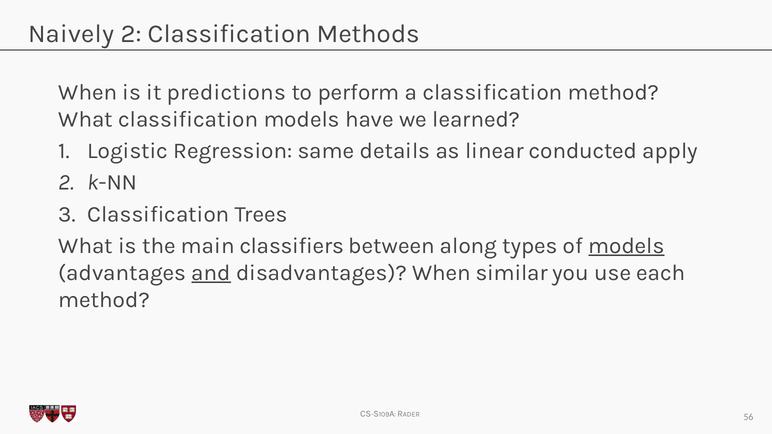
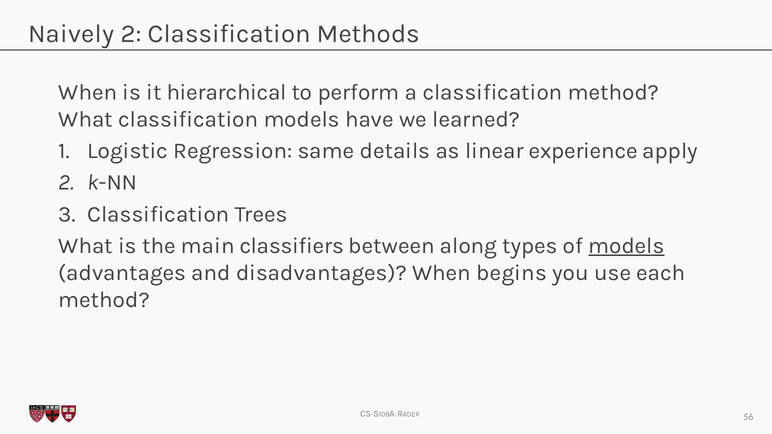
predictions: predictions -> hierarchical
conducted: conducted -> experience
and underline: present -> none
similar: similar -> begins
